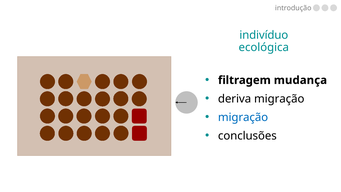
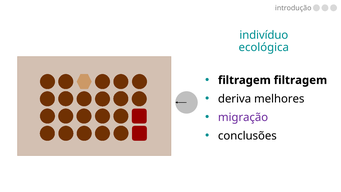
filtragem mudança: mudança -> filtragem
deriva migração: migração -> melhores
migração at (243, 117) colour: blue -> purple
